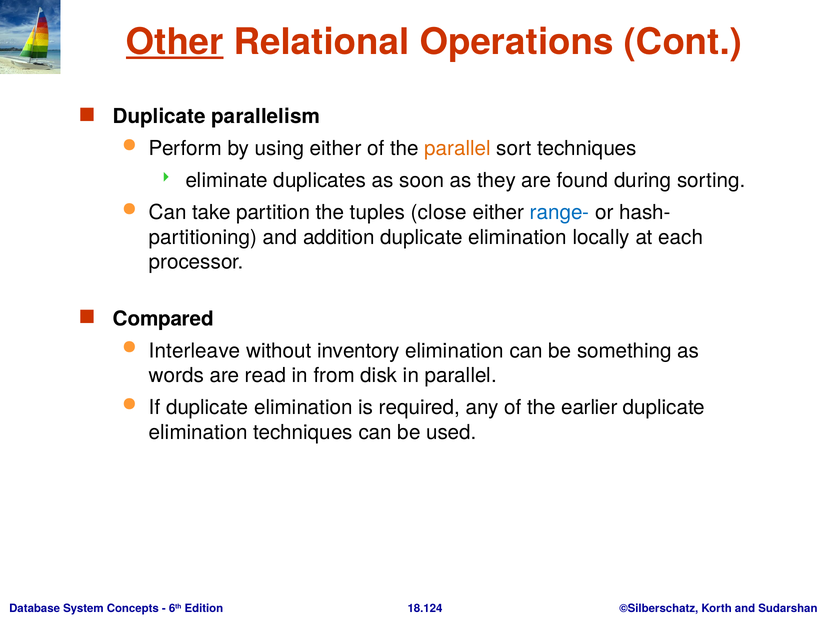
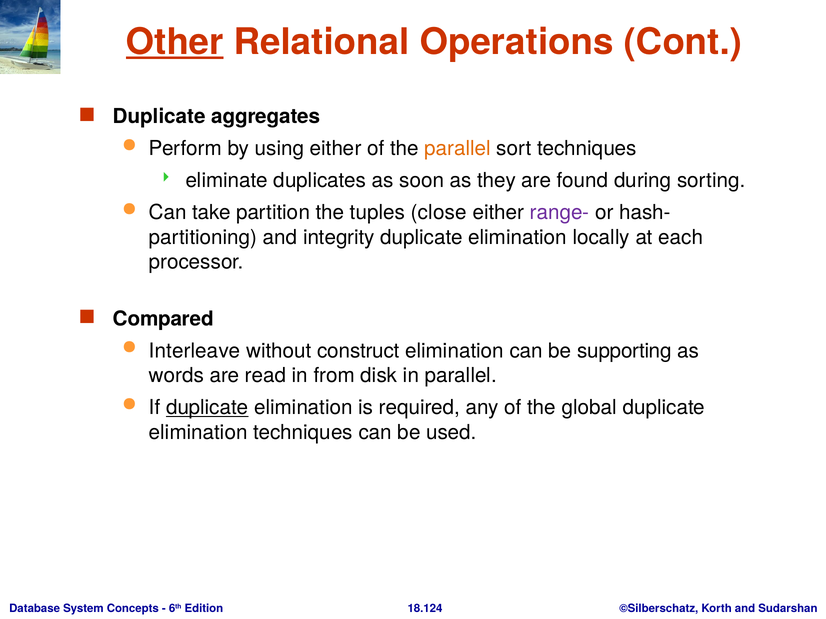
parallelism: parallelism -> aggregates
range- colour: blue -> purple
addition: addition -> integrity
inventory: inventory -> construct
something: something -> supporting
duplicate at (207, 408) underline: none -> present
earlier: earlier -> global
